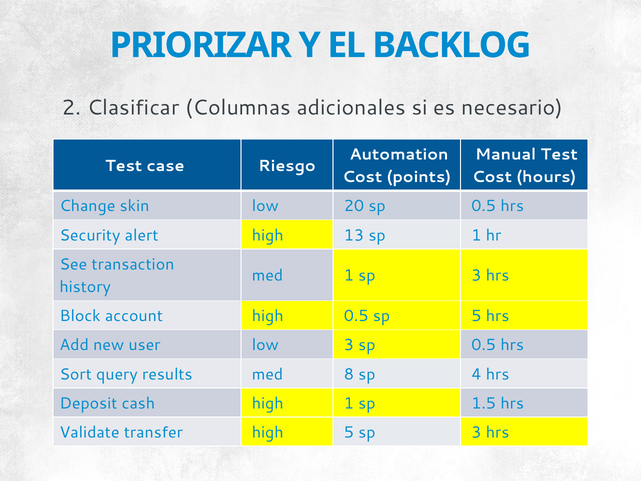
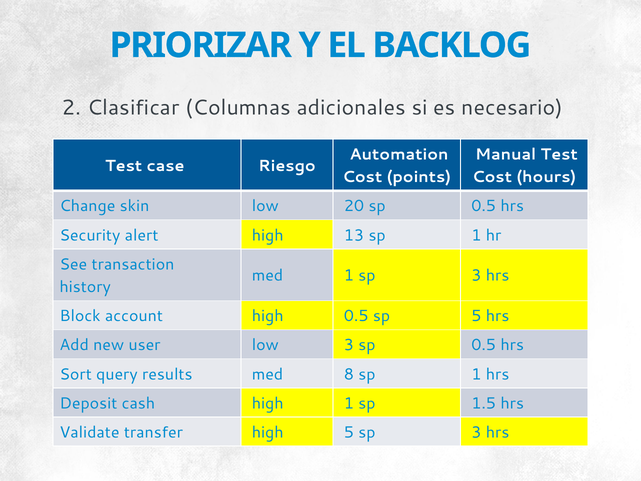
8 sp 4: 4 -> 1
